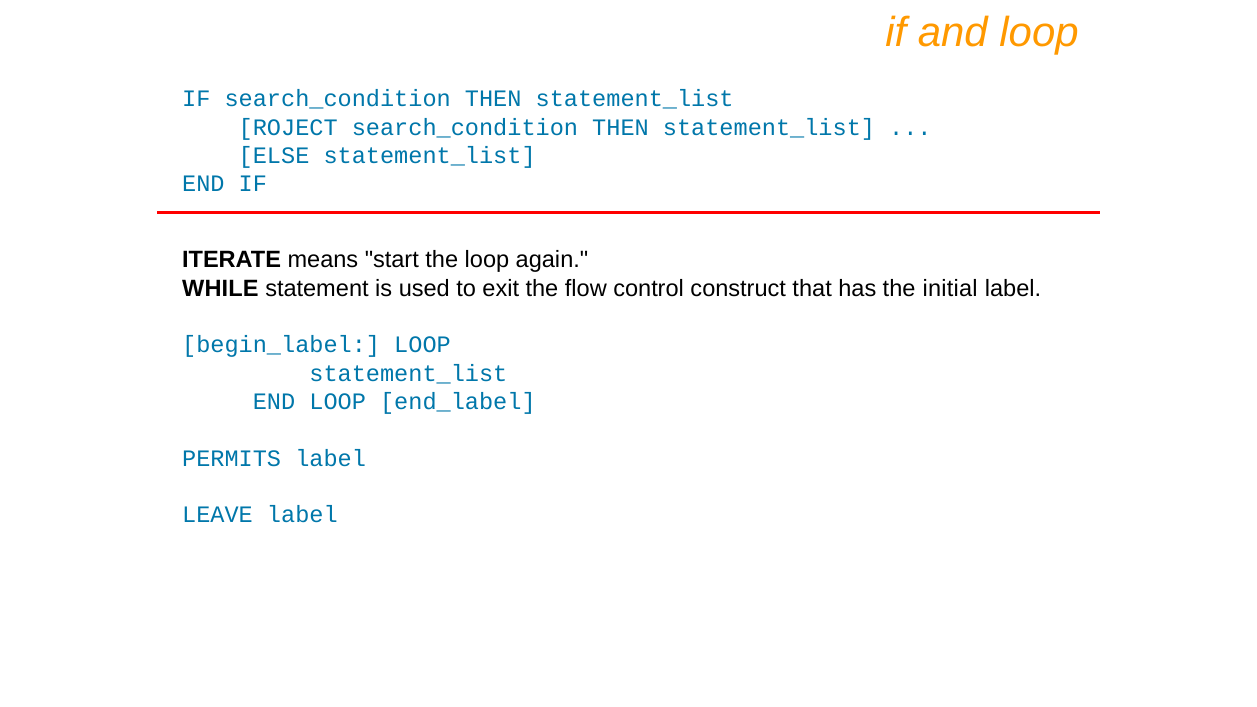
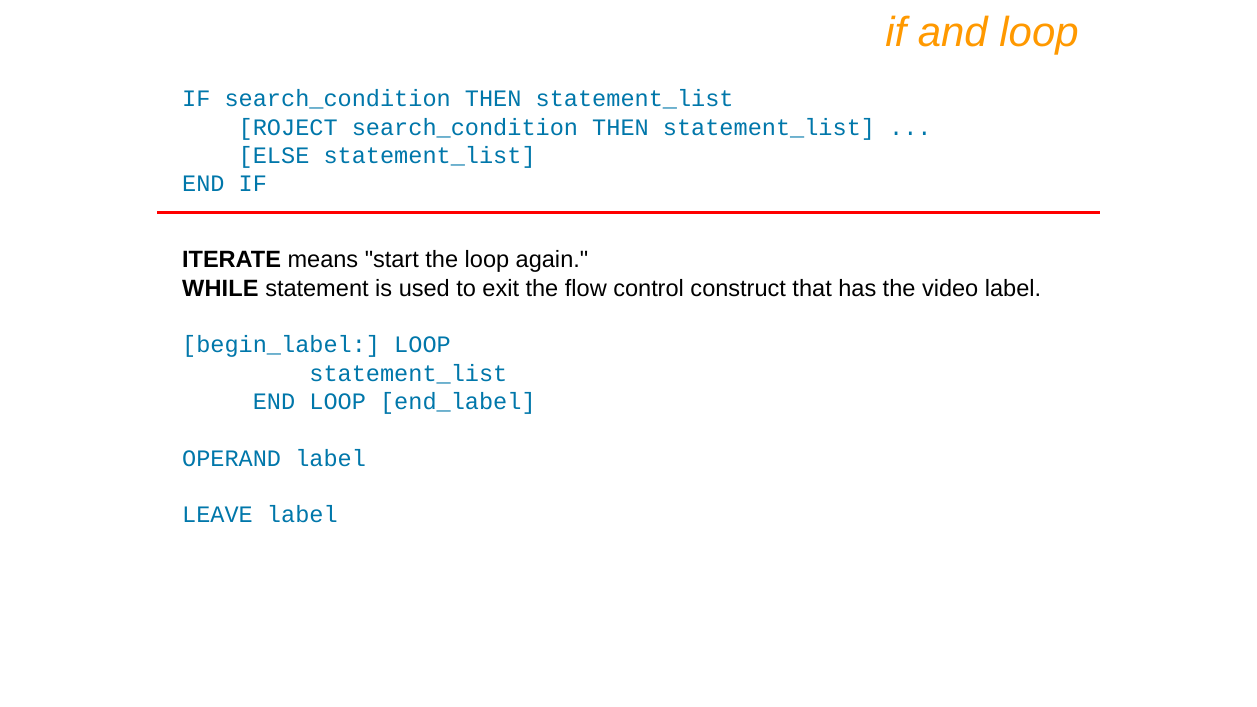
initial: initial -> video
PERMITS: PERMITS -> OPERAND
